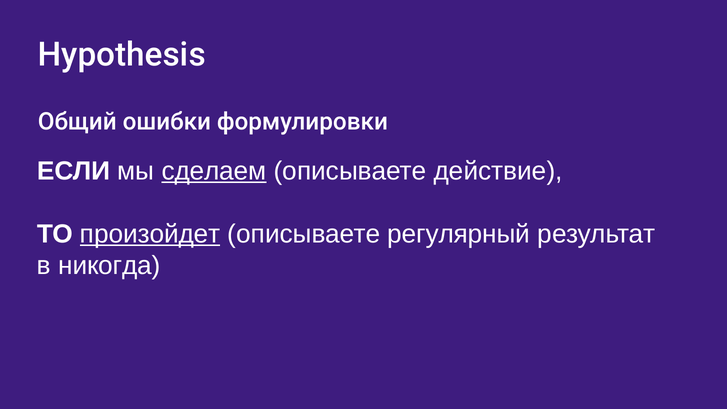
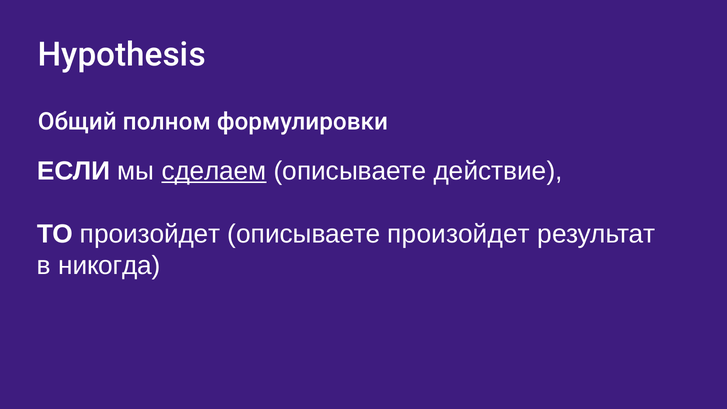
ошибки: ошибки -> полном
произойдет at (150, 234) underline: present -> none
описываете регулярный: регулярный -> произойдет
